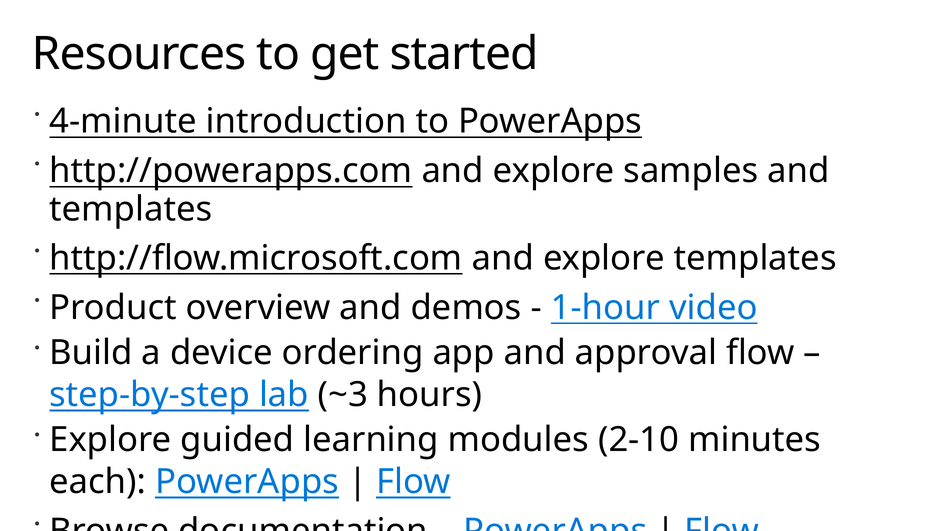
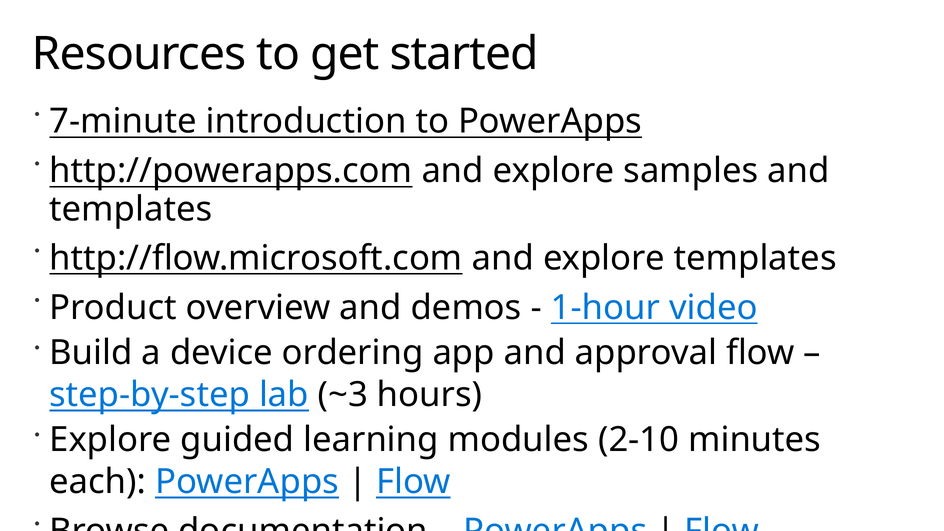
4-minute: 4-minute -> 7-minute
